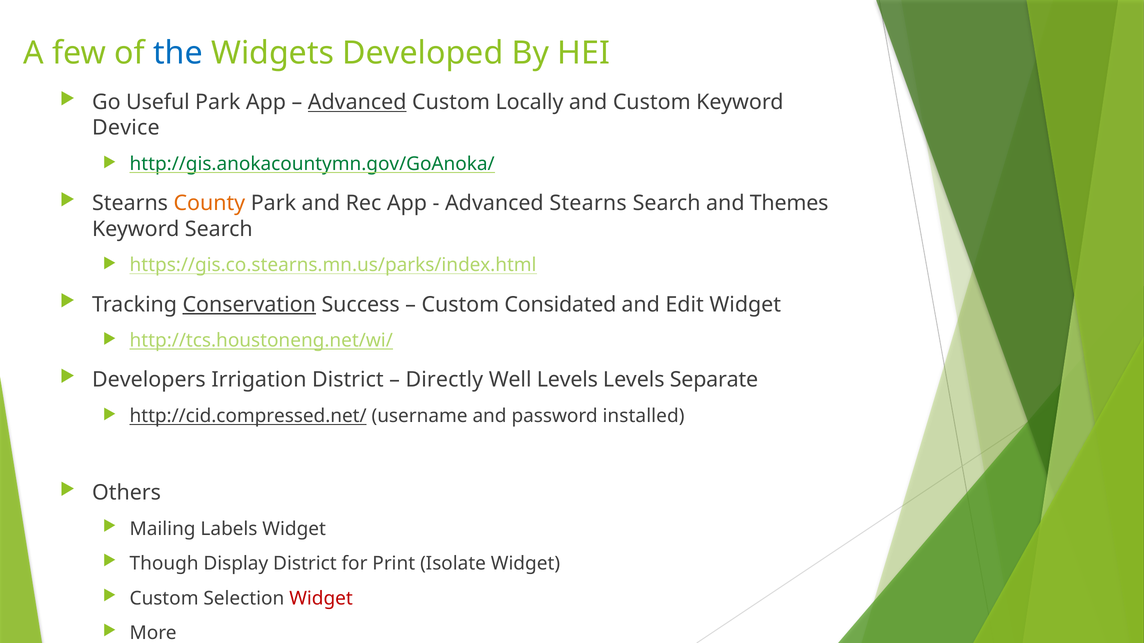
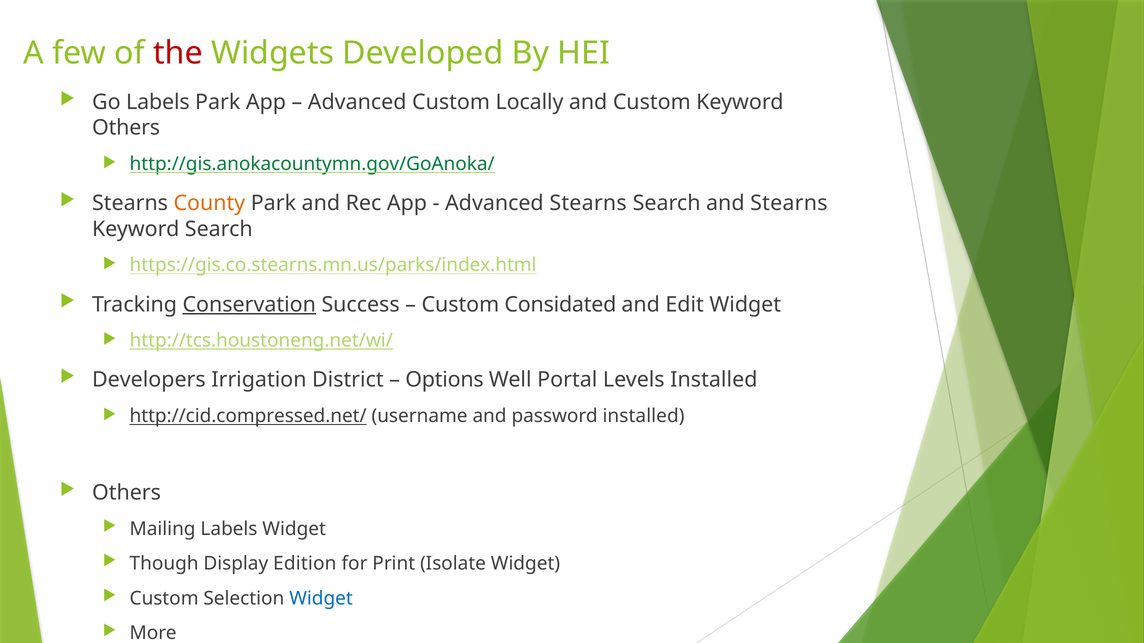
the colour: blue -> red
Go Useful: Useful -> Labels
Advanced at (357, 102) underline: present -> none
Device at (126, 128): Device -> Others
and Themes: Themes -> Stearns
Directly: Directly -> Options
Well Levels: Levels -> Portal
Levels Separate: Separate -> Installed
Display District: District -> Edition
Widget at (321, 599) colour: red -> blue
